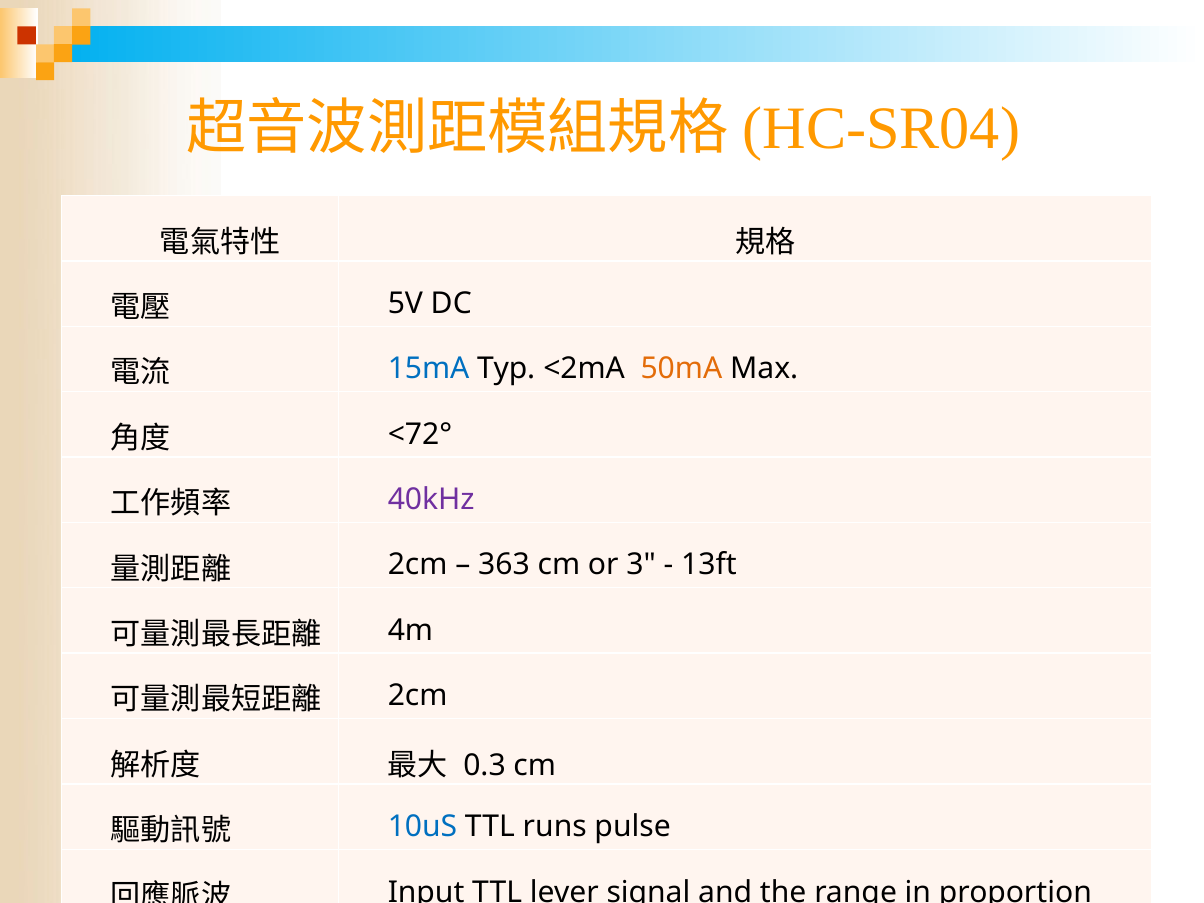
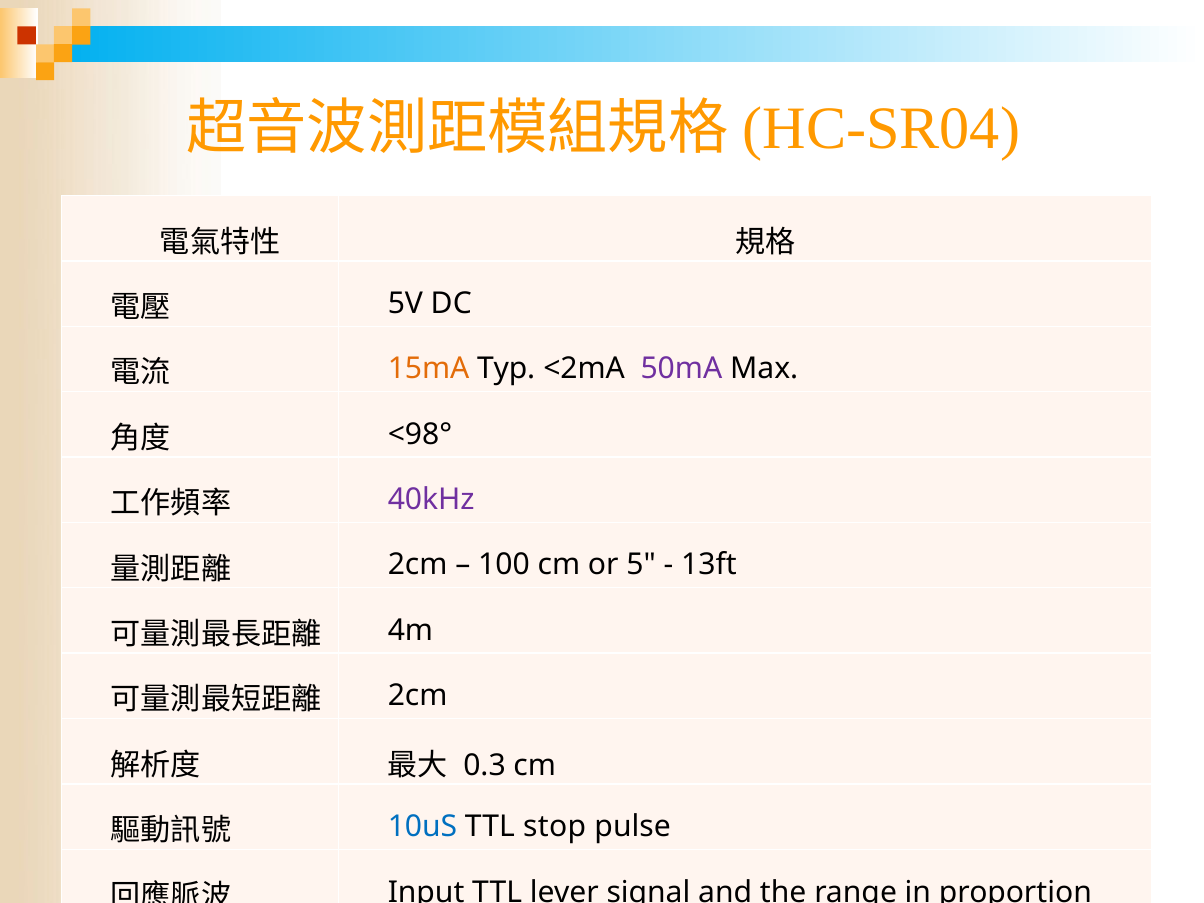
15mA colour: blue -> orange
50mA colour: orange -> purple
<72°: <72° -> <98°
363: 363 -> 100
3: 3 -> 5
runs: runs -> stop
